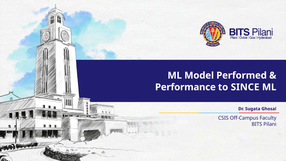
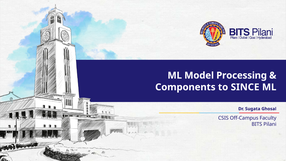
Performed: Performed -> Processing
Performance: Performance -> Components
